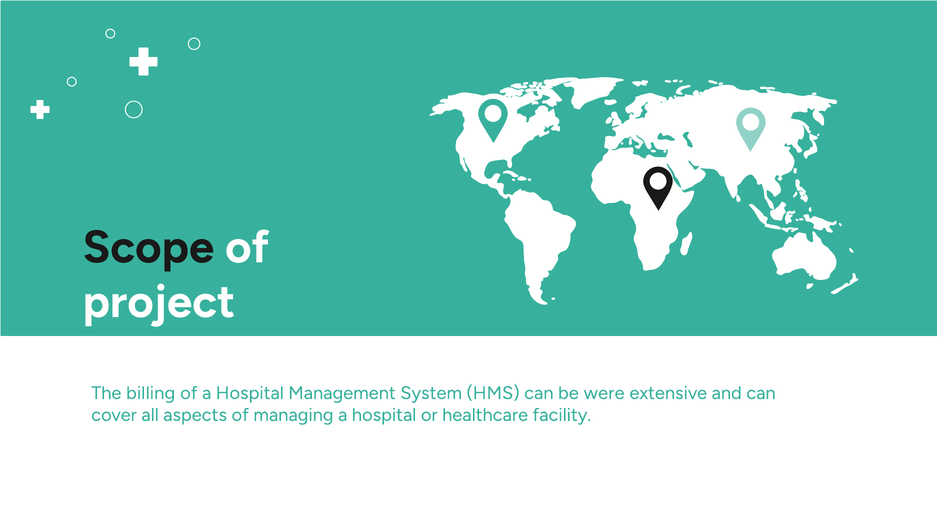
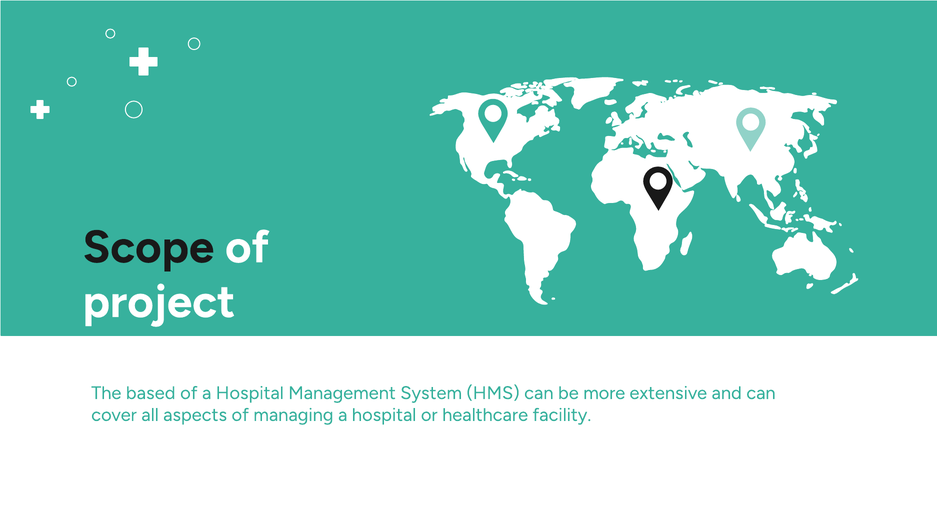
billing: billing -> based
were: were -> more
